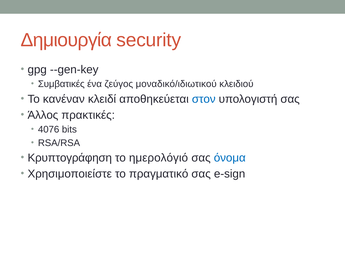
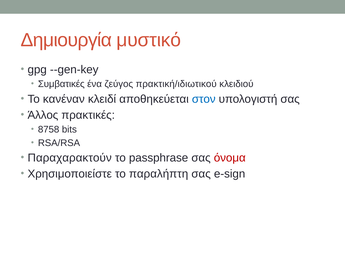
security: security -> μυστικό
μοναδικό/ιδιωτικού: μοναδικό/ιδιωτικού -> πρακτική/ιδιωτικού
4076: 4076 -> 8758
Κρυπτογράφηση: Κρυπτογράφηση -> Παραχαρακτούν
ημερολόγιό: ημερολόγιό -> passphrase
όνομα colour: blue -> red
πραγματικό: πραγματικό -> παραλήπτη
